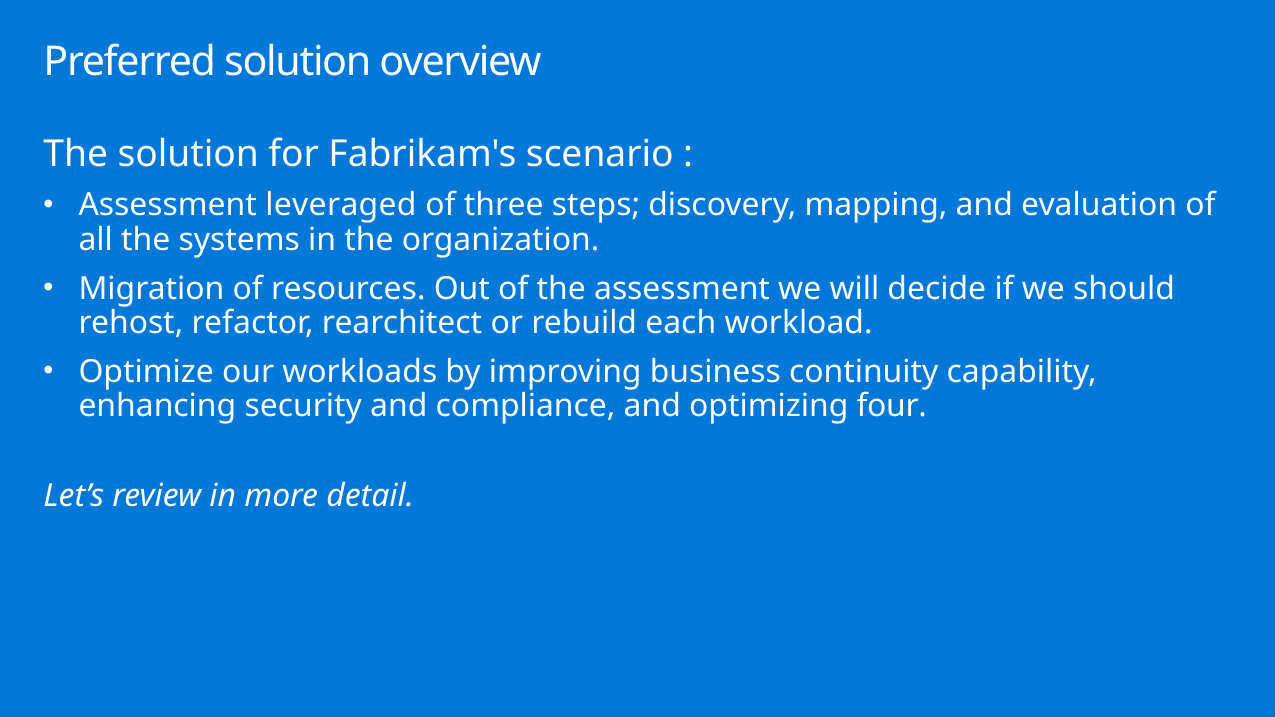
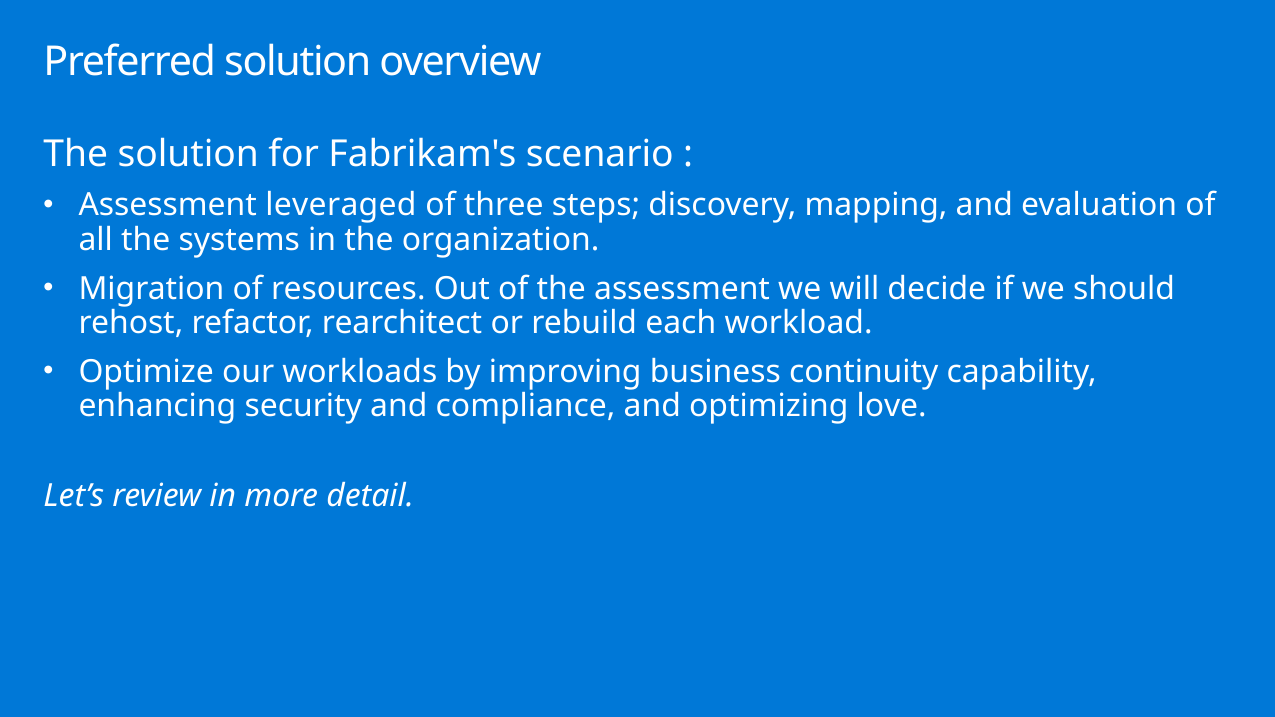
four: four -> love
